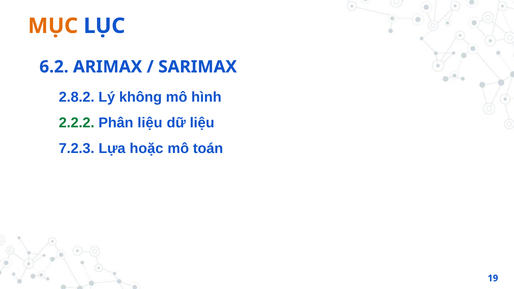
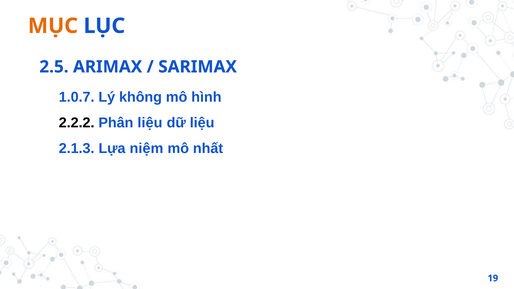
6.2: 6.2 -> 2.5
2.8.2: 2.8.2 -> 1.0.7
2.2.2 colour: green -> black
7.2.3: 7.2.3 -> 2.1.3
hoặc: hoặc -> niệm
toán: toán -> nhất
